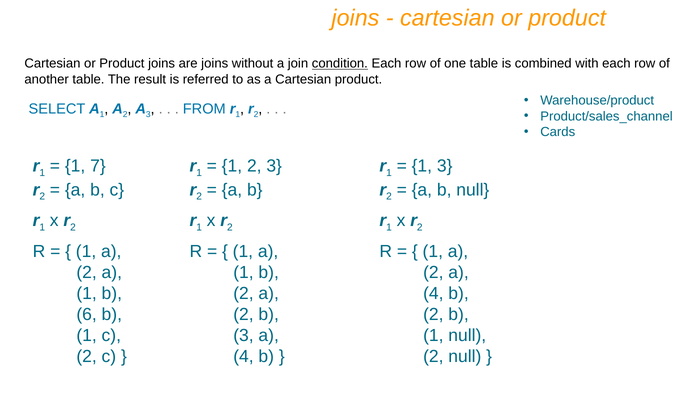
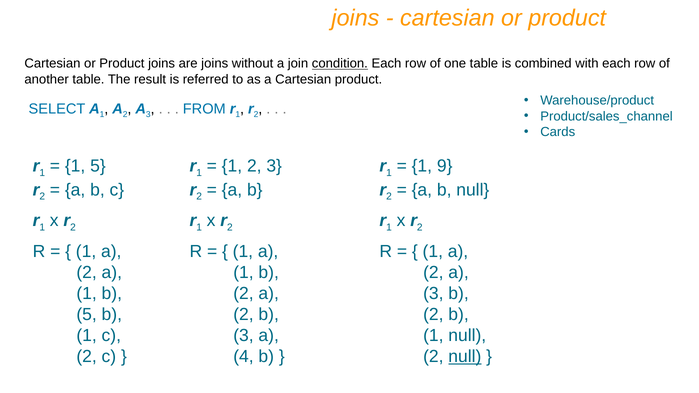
1 7: 7 -> 5
1 3: 3 -> 9
4 at (433, 294): 4 -> 3
6 at (87, 314): 6 -> 5
null at (465, 356) underline: none -> present
